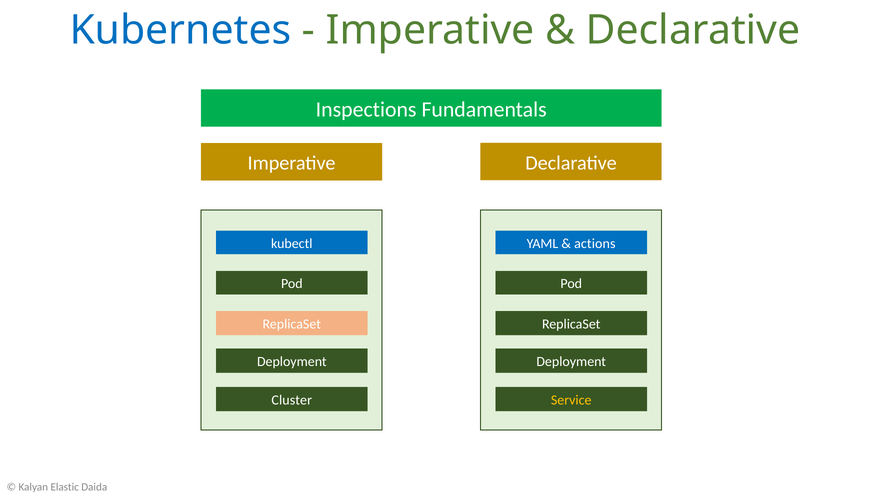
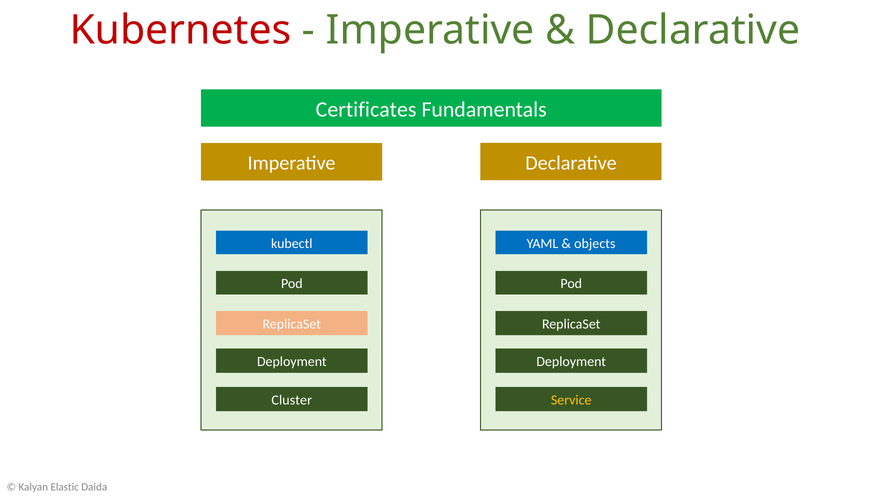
Kubernetes colour: blue -> red
Inspections: Inspections -> Certificates
actions: actions -> objects
